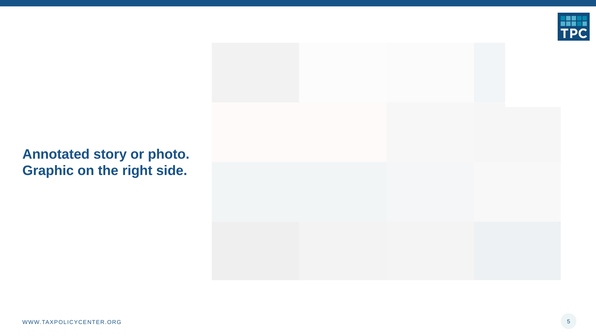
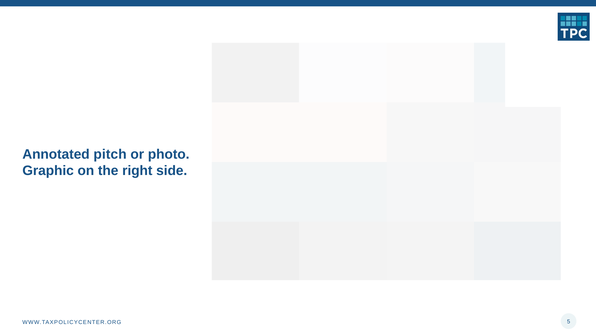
story: story -> pitch
